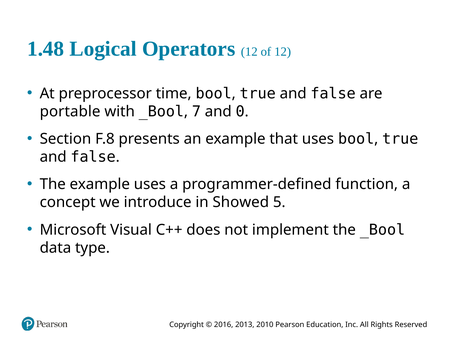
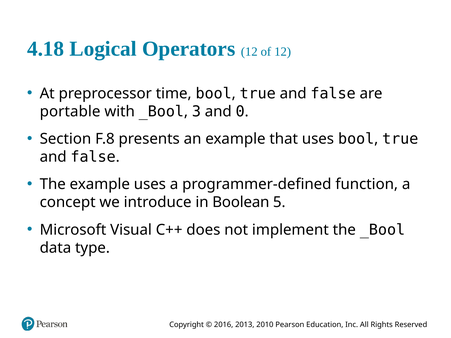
1.48: 1.48 -> 4.18
7: 7 -> 3
Showed: Showed -> Boolean
